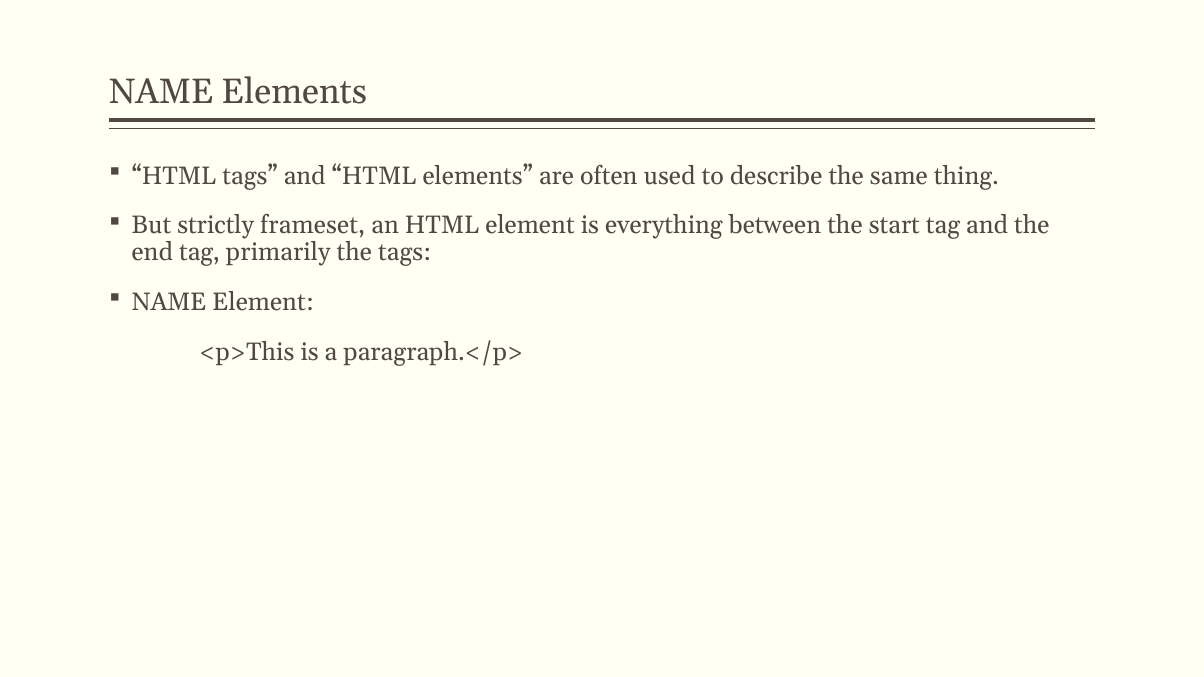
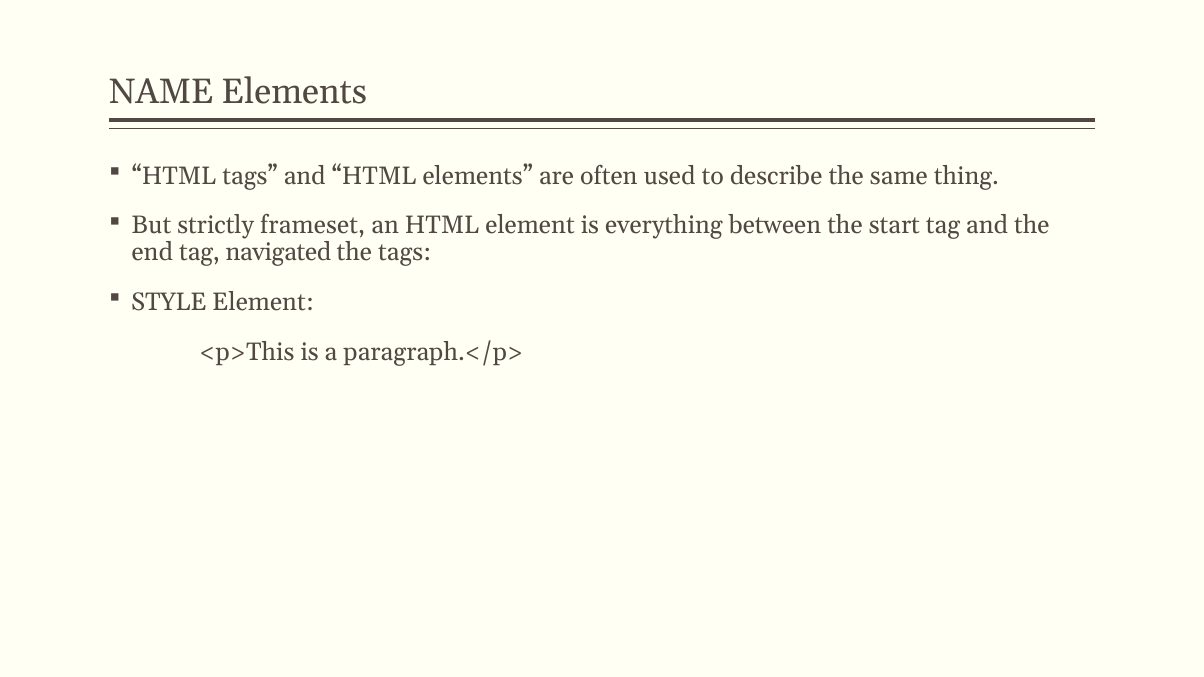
primarily: primarily -> navigated
NAME at (169, 302): NAME -> STYLE
